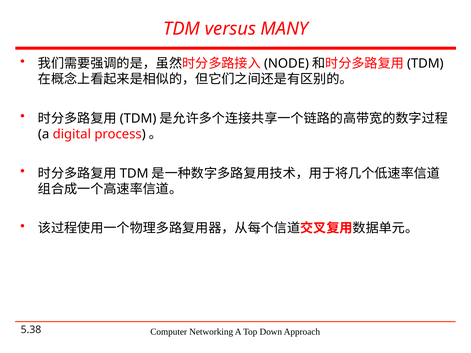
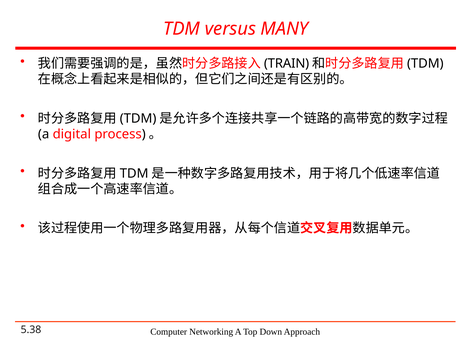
NODE: NODE -> TRAIN
